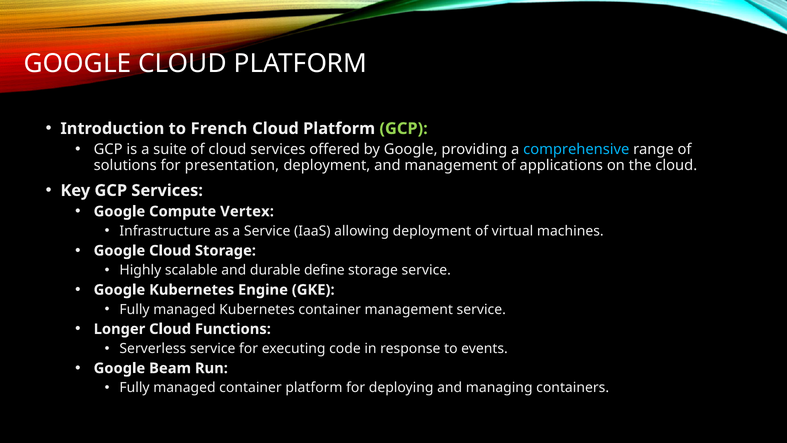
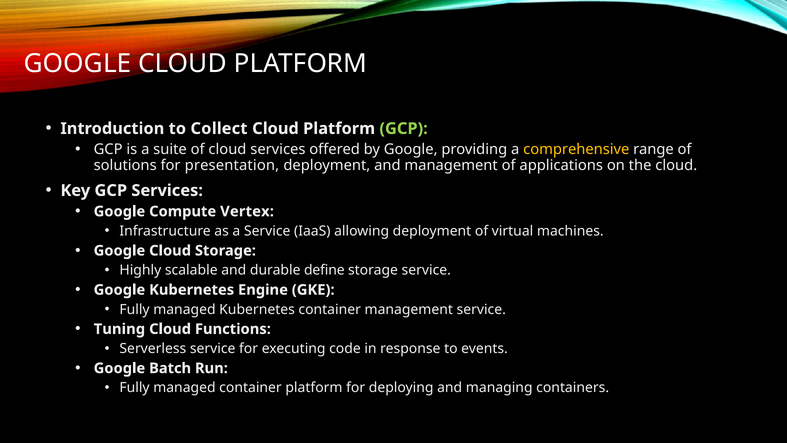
French: French -> Collect
comprehensive colour: light blue -> yellow
Longer: Longer -> Tuning
Beam: Beam -> Batch
